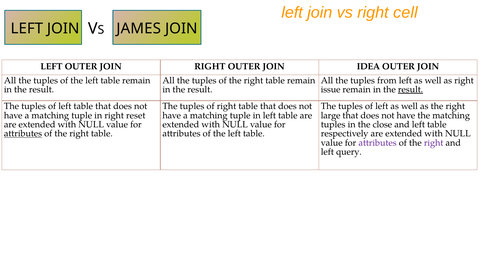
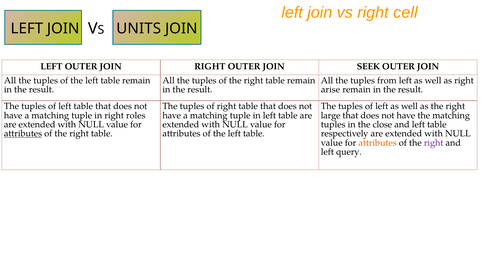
JAMES: JAMES -> UNITS
IDEA: IDEA -> SEEK
issue: issue -> arise
result at (410, 90) underline: present -> none
reset: reset -> roles
attributes at (378, 143) colour: purple -> orange
